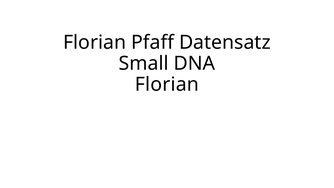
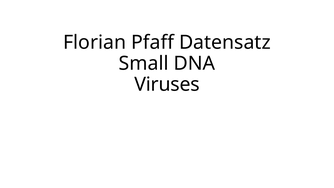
Florian at (167, 84): Florian -> Viruses
